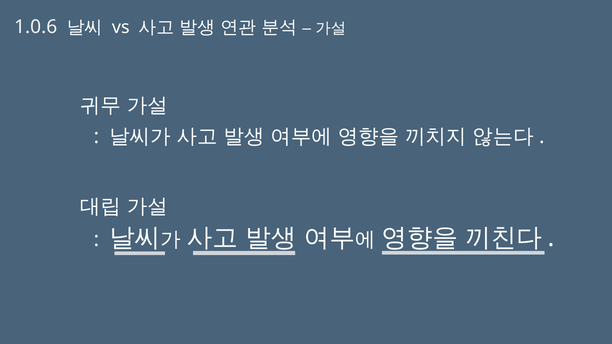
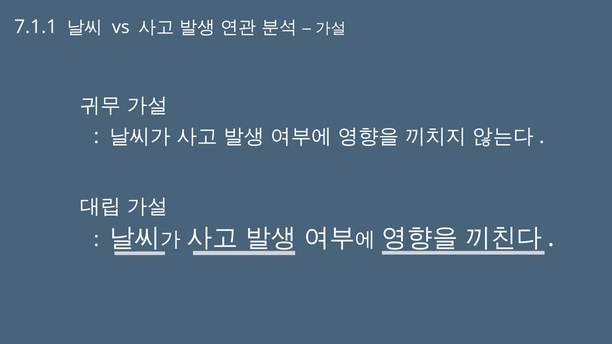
1.0.6: 1.0.6 -> 7.1.1
